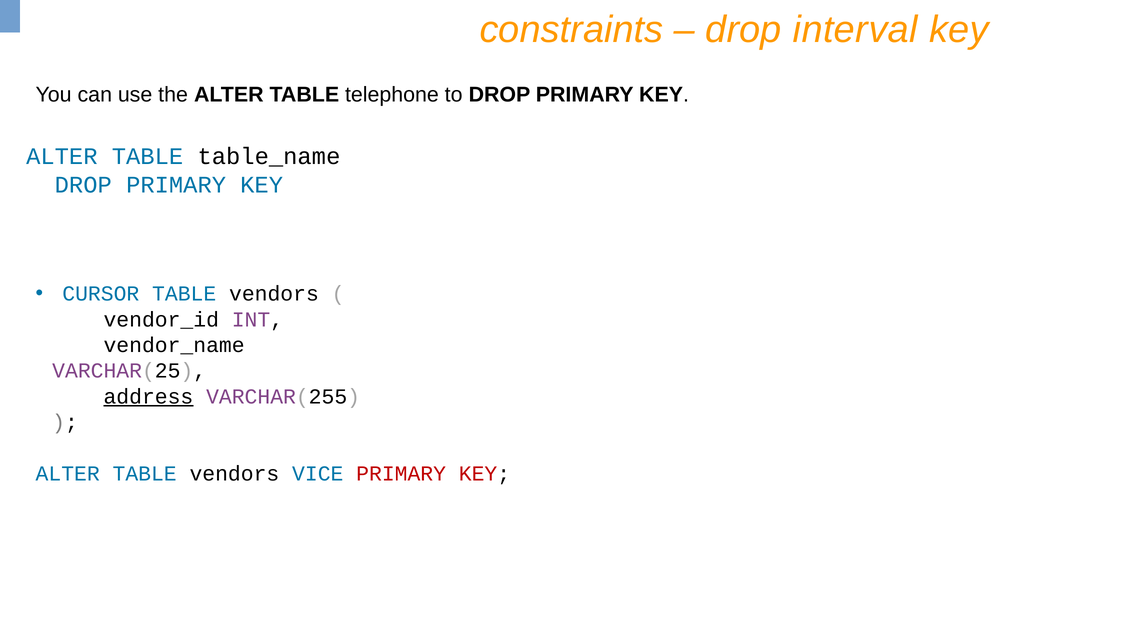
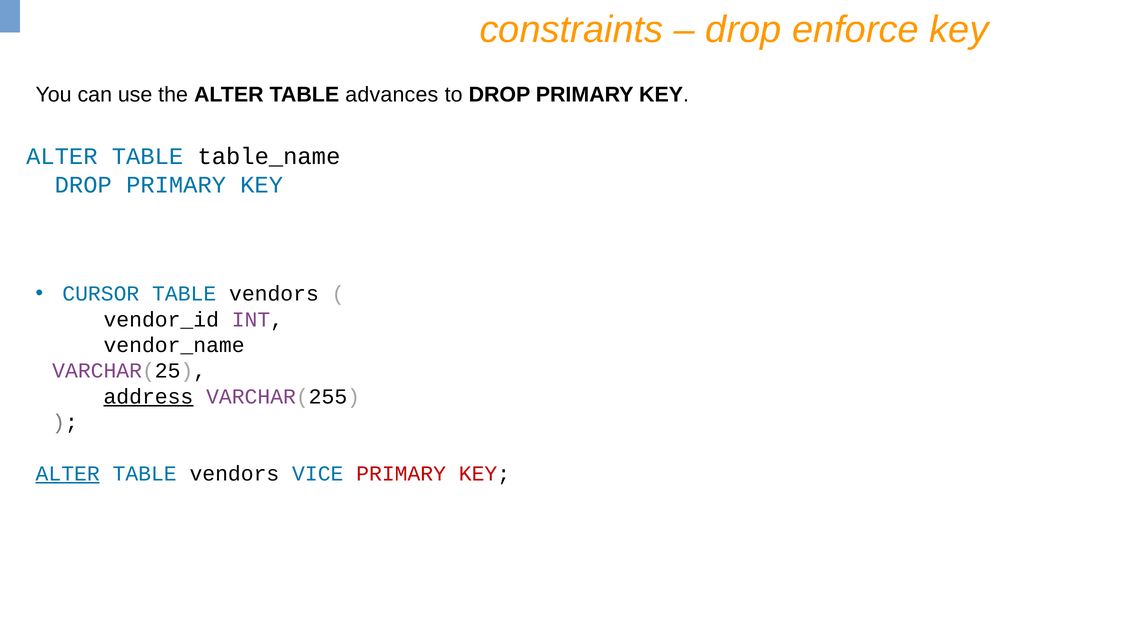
interval: interval -> enforce
telephone: telephone -> advances
ALTER at (68, 474) underline: none -> present
